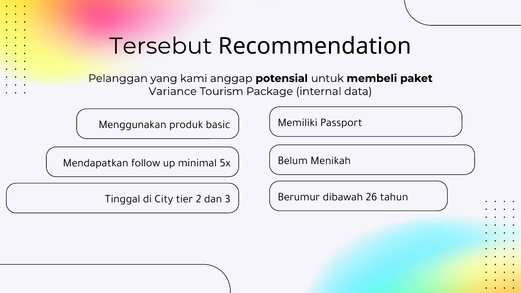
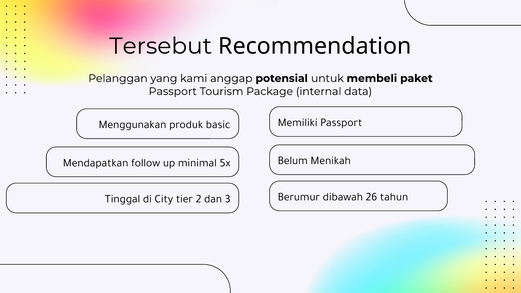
Variance at (173, 91): Variance -> Passport
